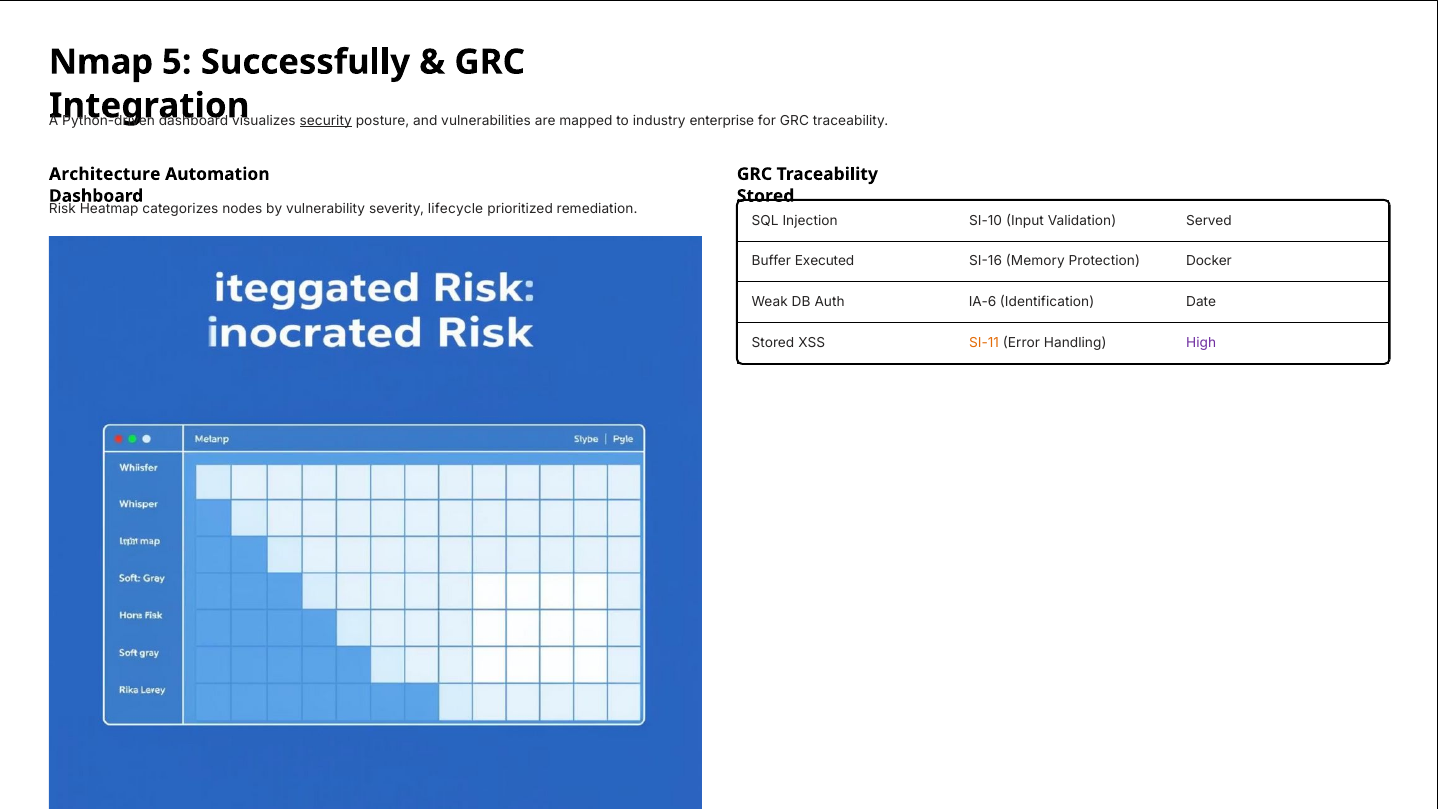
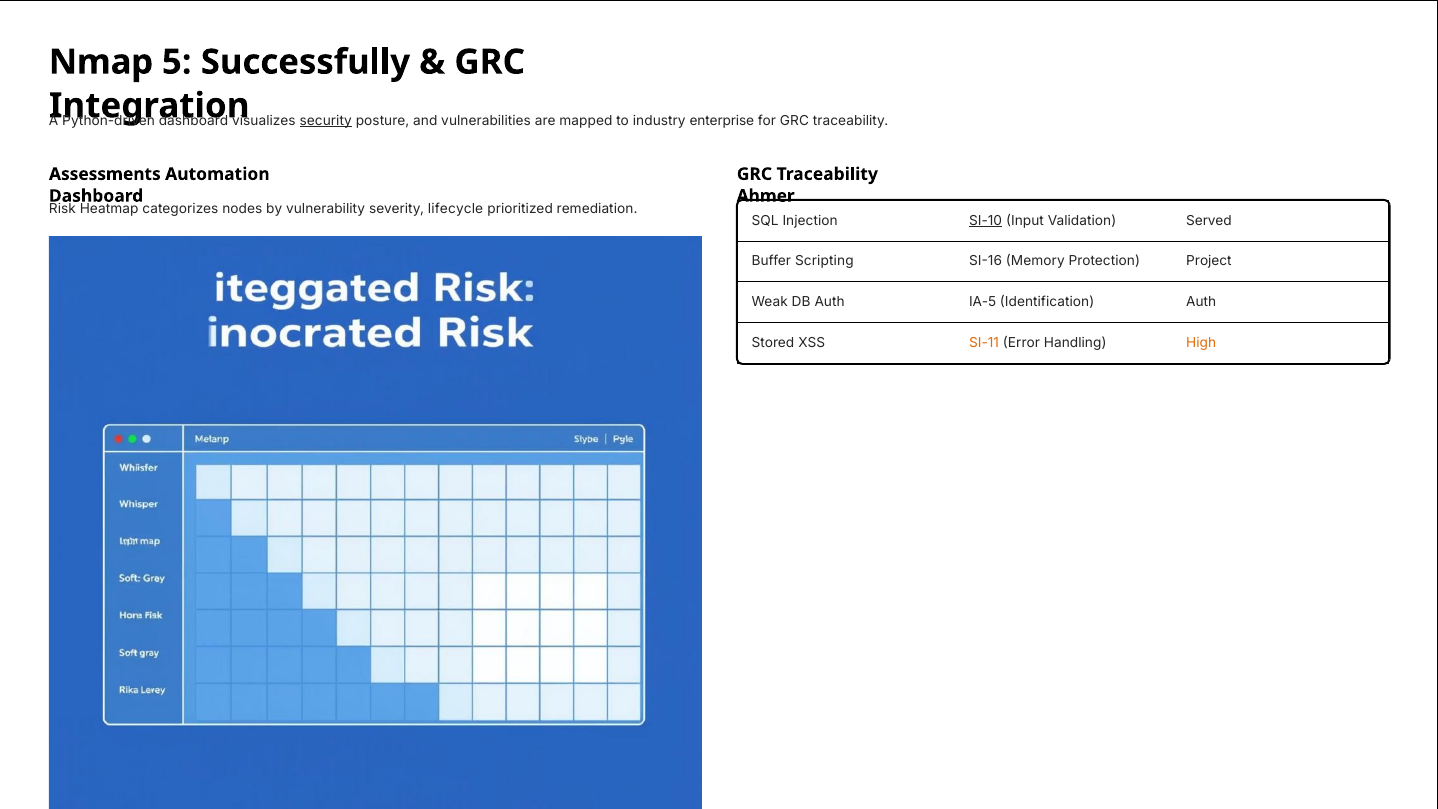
Architecture: Architecture -> Assessments
Stored at (766, 196): Stored -> Ahmer
SI-10 underline: none -> present
Executed: Executed -> Scripting
Docker: Docker -> Project
IA-6: IA-6 -> IA-5
Identification Date: Date -> Auth
High colour: purple -> orange
